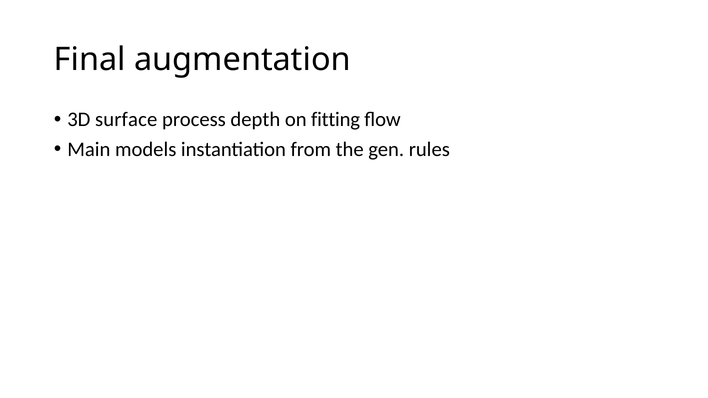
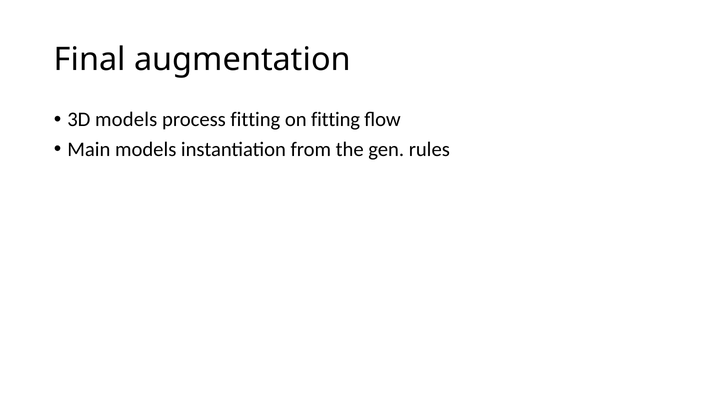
3D surface: surface -> models
process depth: depth -> fitting
